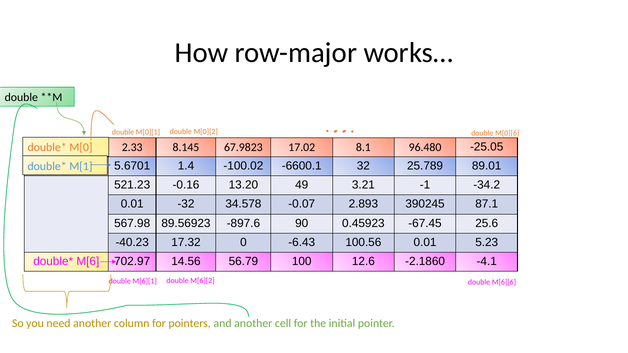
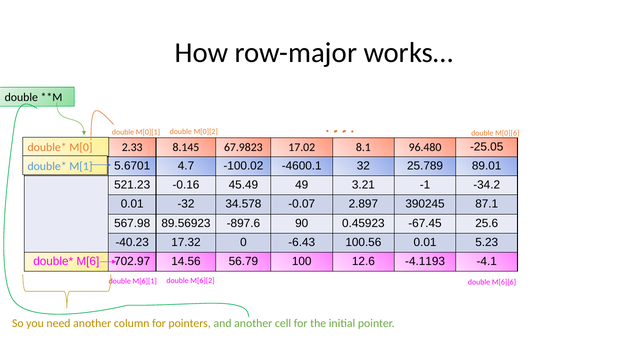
1.4: 1.4 -> 4.7
-6600.1: -6600.1 -> -4600.1
13.20: 13.20 -> 45.49
2.893: 2.893 -> 2.897
-2.1860: -2.1860 -> -4.1193
